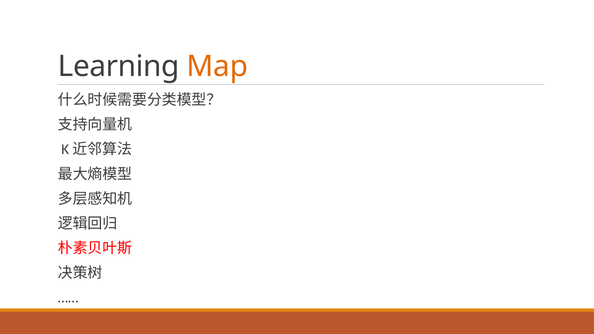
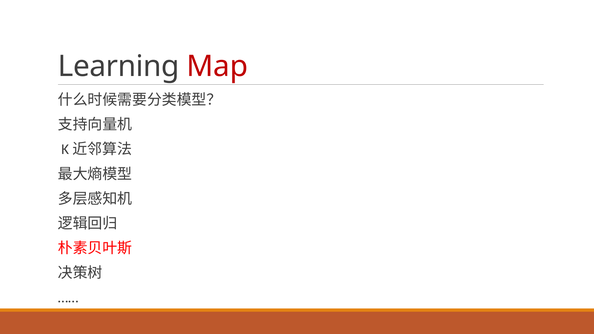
Map colour: orange -> red
